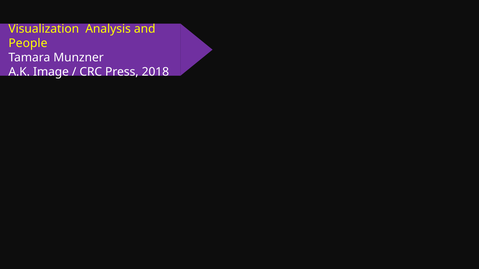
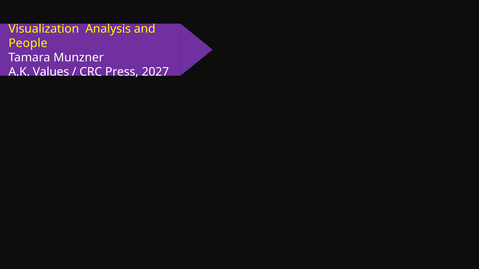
Image: Image -> Values
2018: 2018 -> 2027
